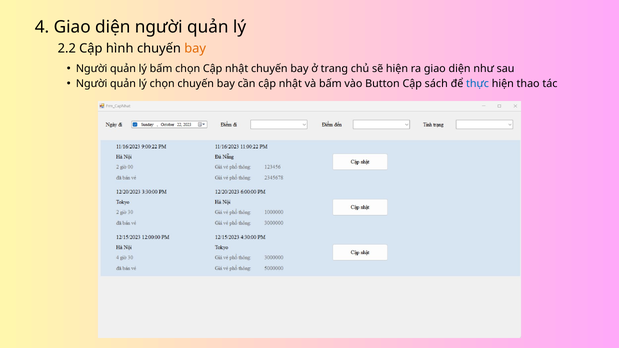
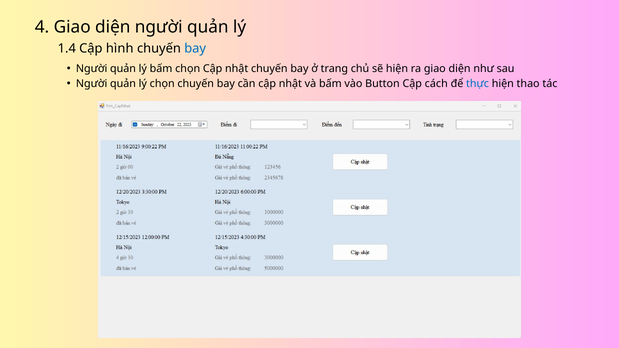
2.2: 2.2 -> 1.4
bay at (195, 49) colour: orange -> blue
sách: sách -> cách
